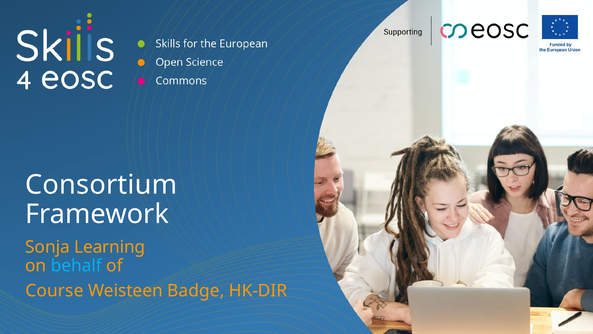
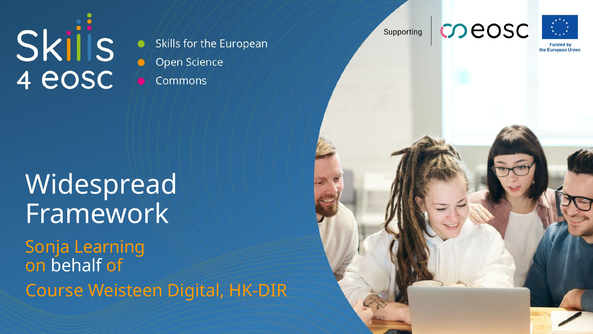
Consortium: Consortium -> Widespread
behalf colour: light blue -> white
Badge: Badge -> Digital
